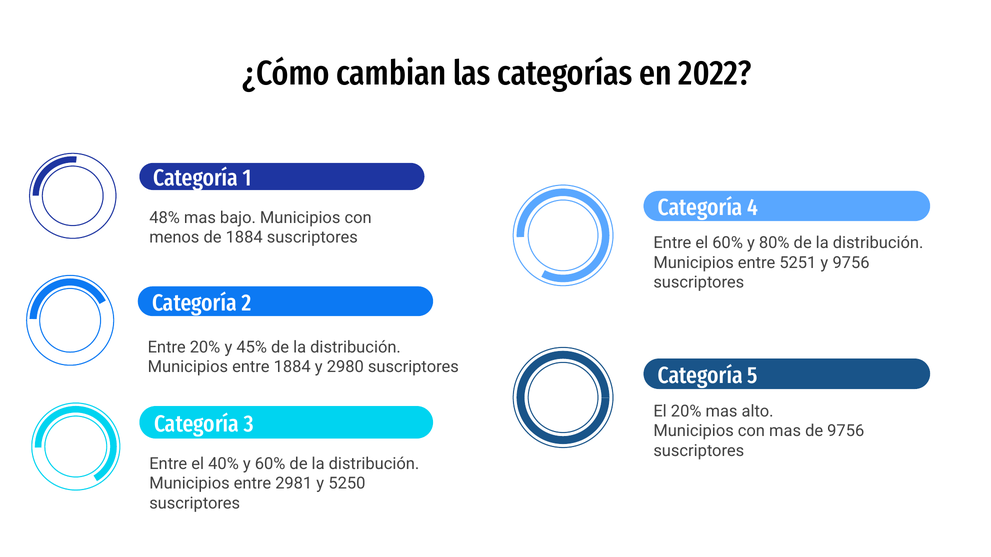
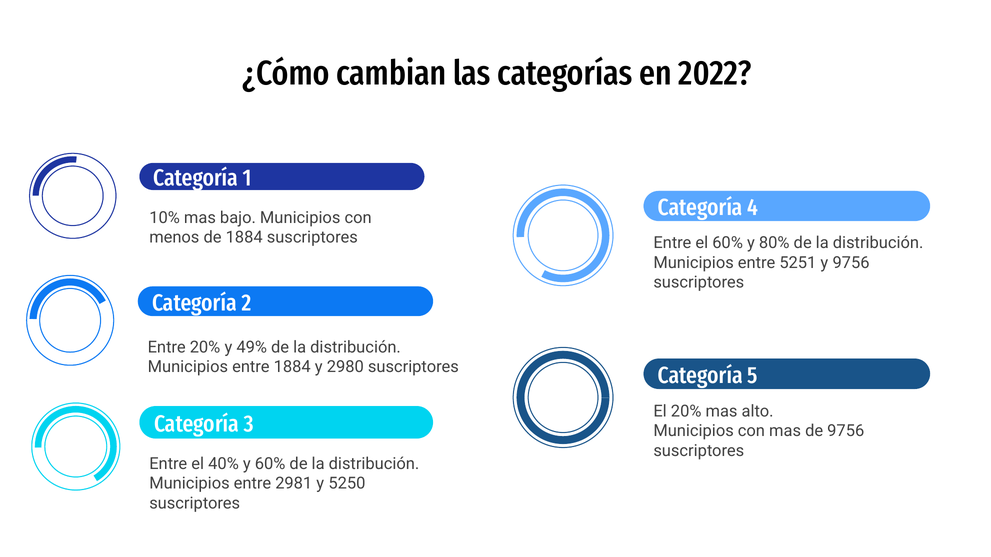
48%: 48% -> 10%
45%: 45% -> 49%
